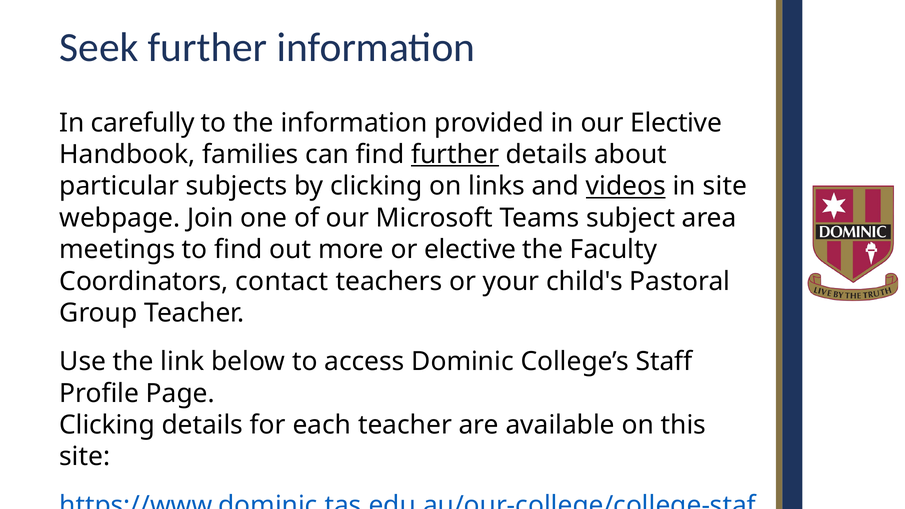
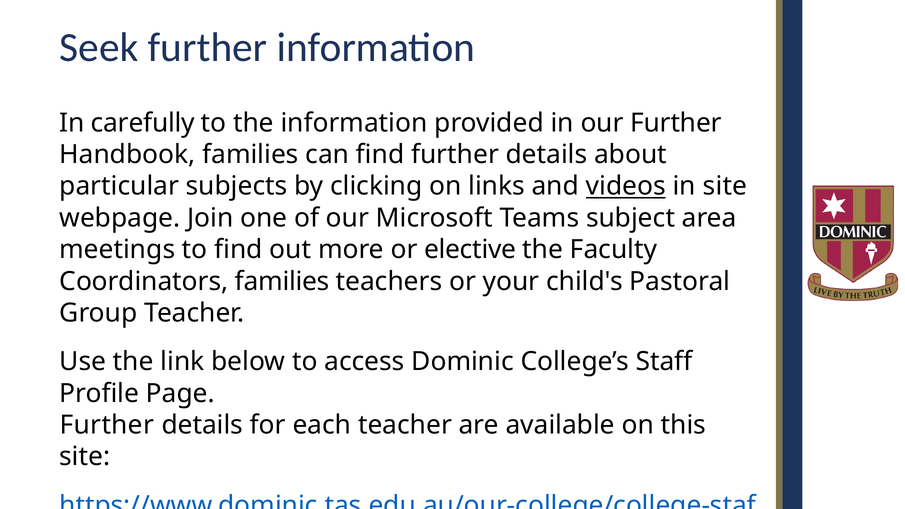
our Elective: Elective -> Further
further at (455, 155) underline: present -> none
Coordinators contact: contact -> families
Clicking at (107, 425): Clicking -> Further
